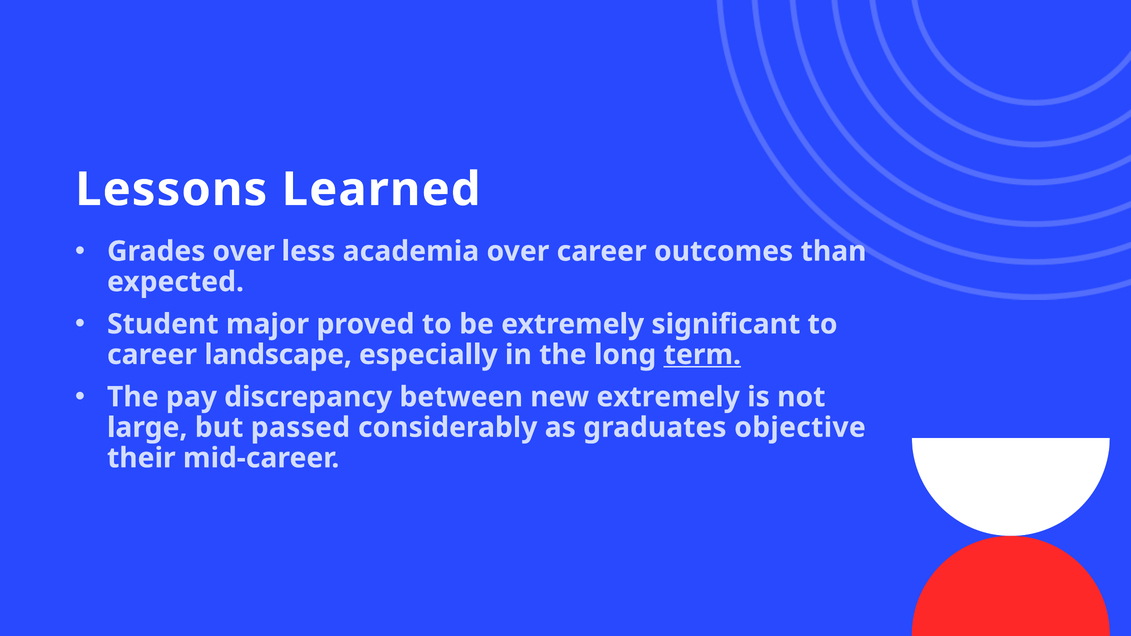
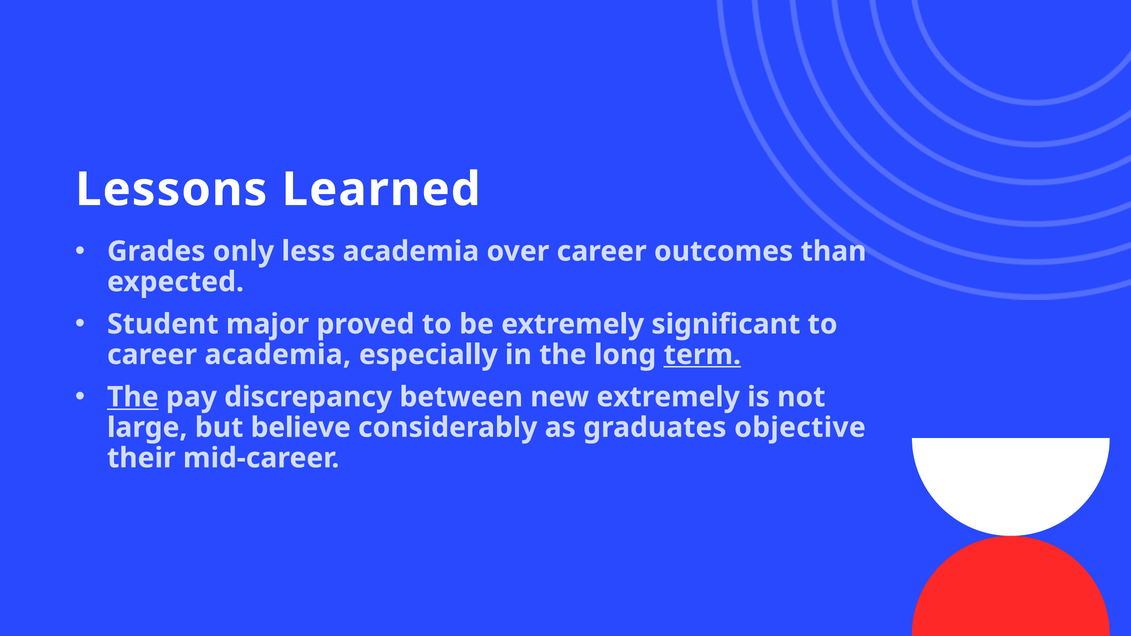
Grades over: over -> only
career landscape: landscape -> academia
The at (133, 397) underline: none -> present
passed: passed -> believe
